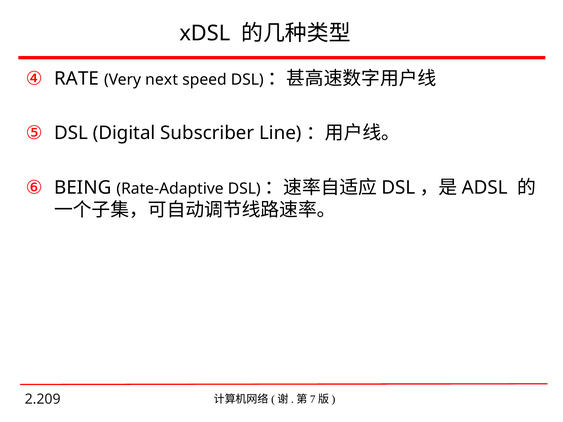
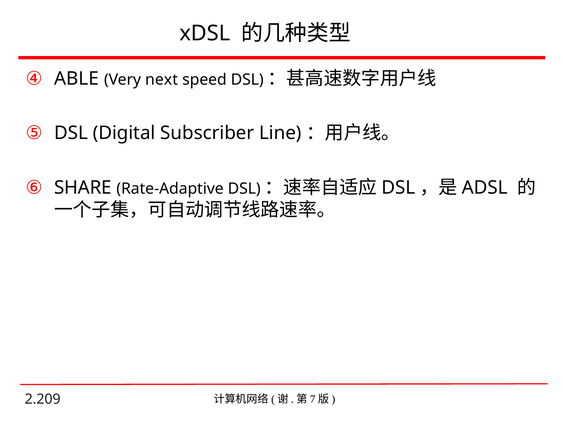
RATE: RATE -> ABLE
BEING: BEING -> SHARE
